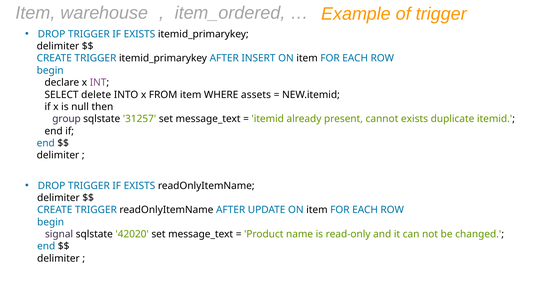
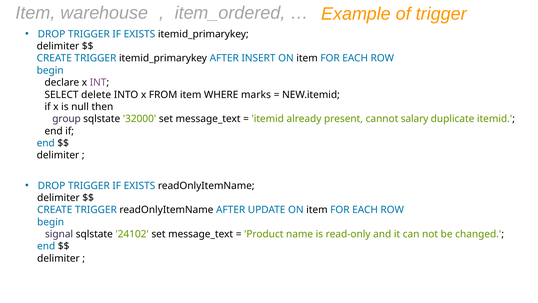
assets: assets -> marks
31257: 31257 -> 32000
cannot exists: exists -> salary
42020: 42020 -> 24102
